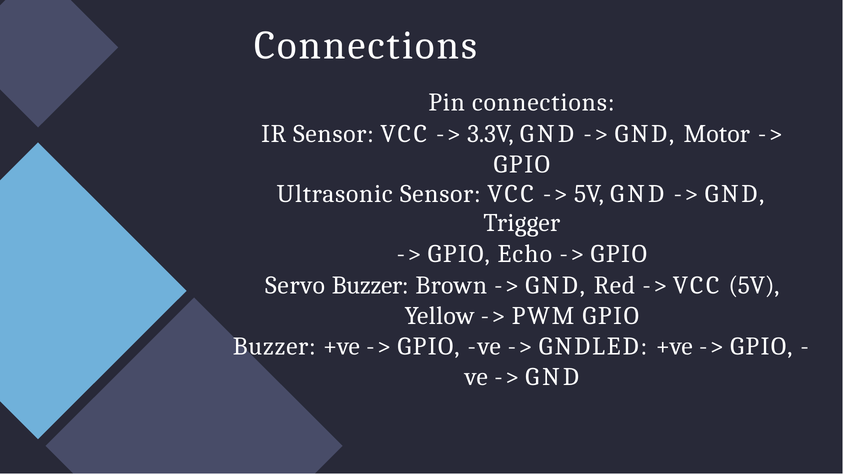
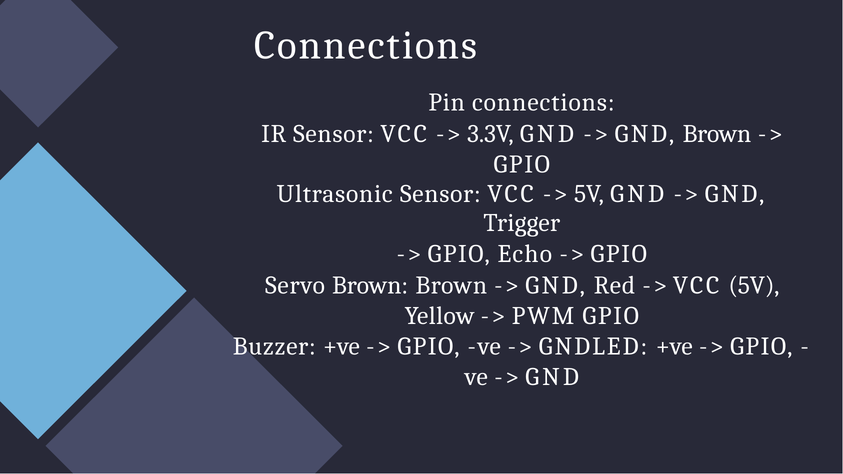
GND Motor: Motor -> Brown
Servo Buzzer: Buzzer -> Brown
